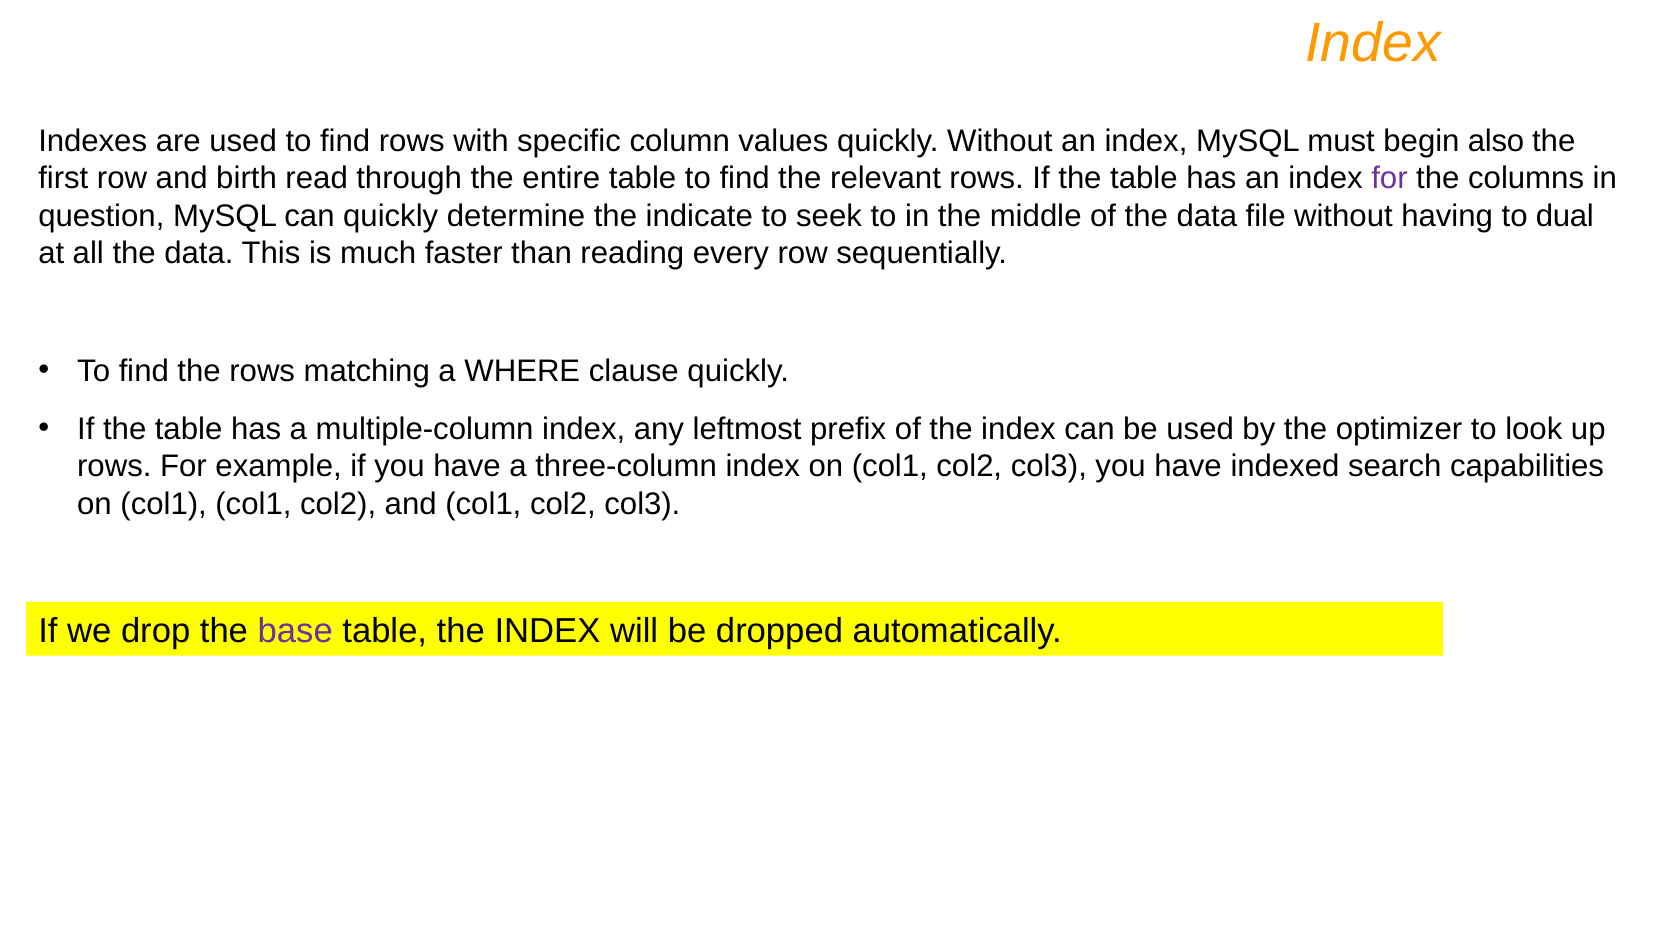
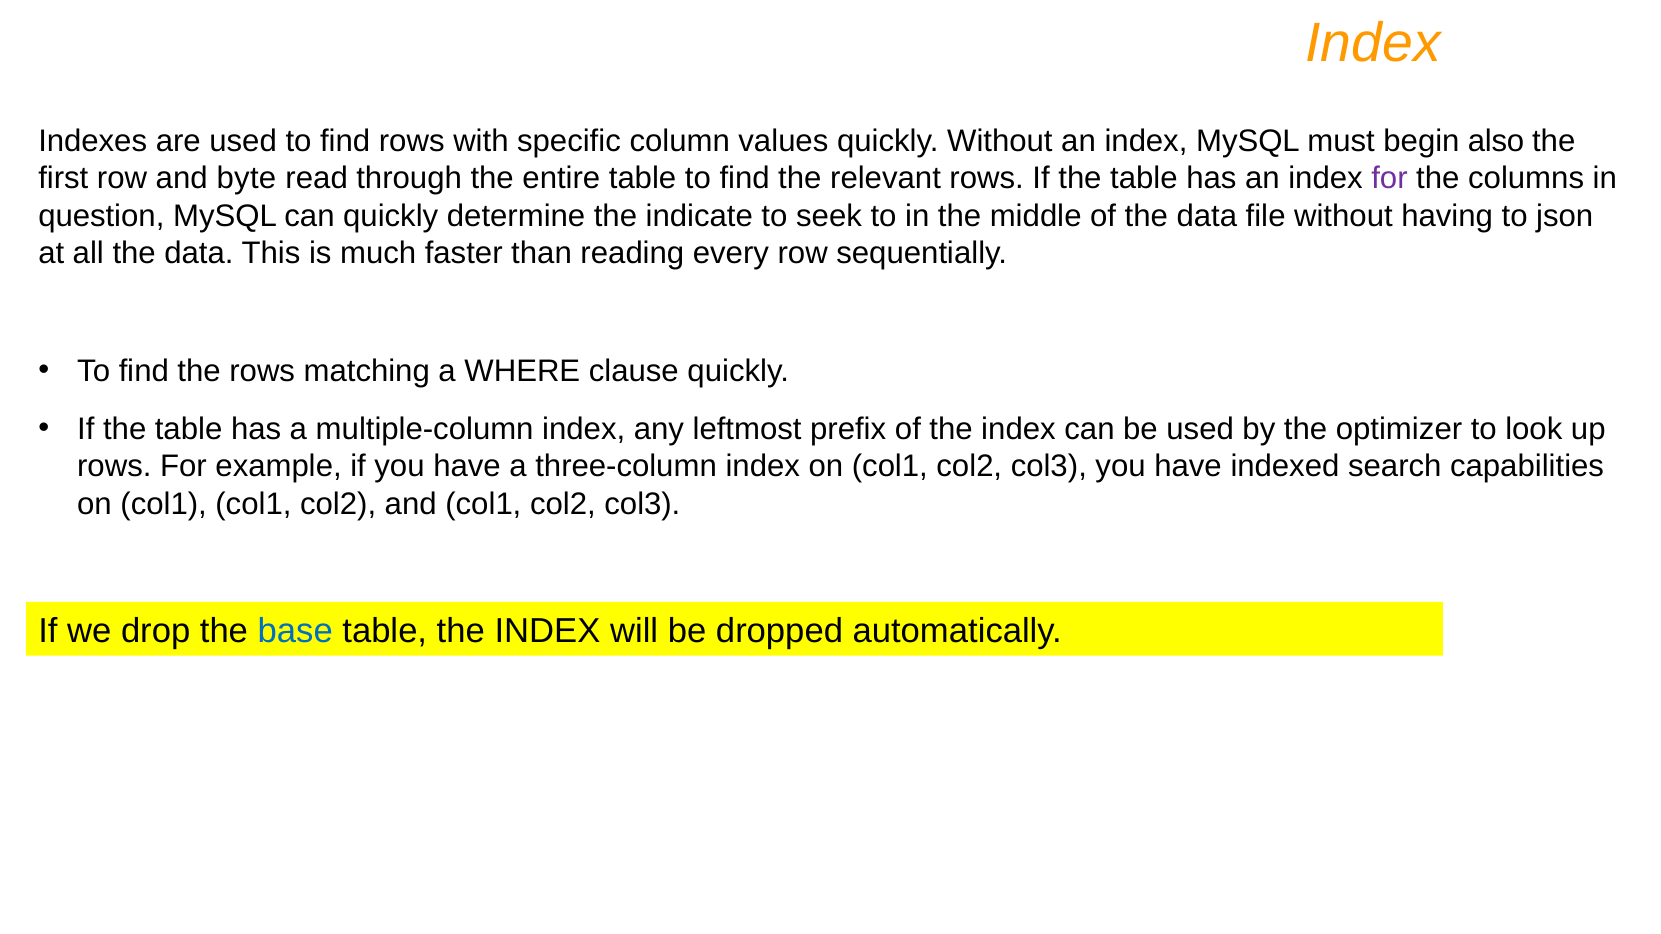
birth: birth -> byte
dual: dual -> json
base colour: purple -> blue
